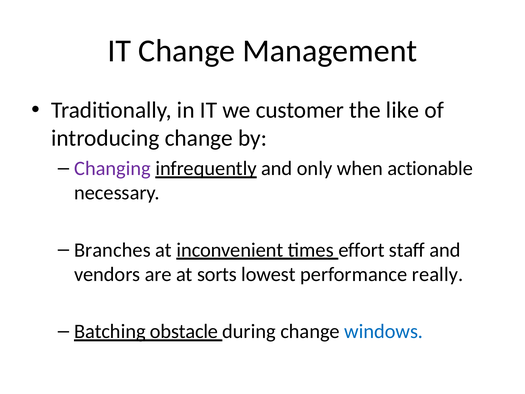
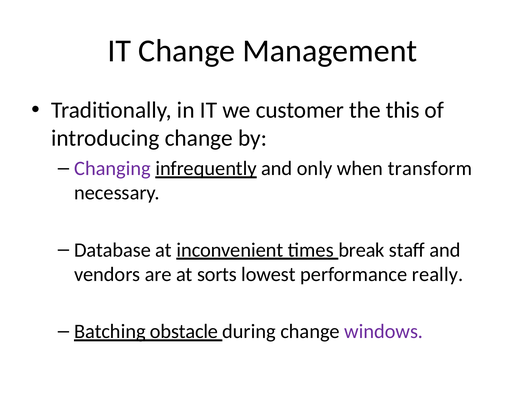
like: like -> this
actionable: actionable -> transform
Branches: Branches -> Database
effort: effort -> break
windows colour: blue -> purple
